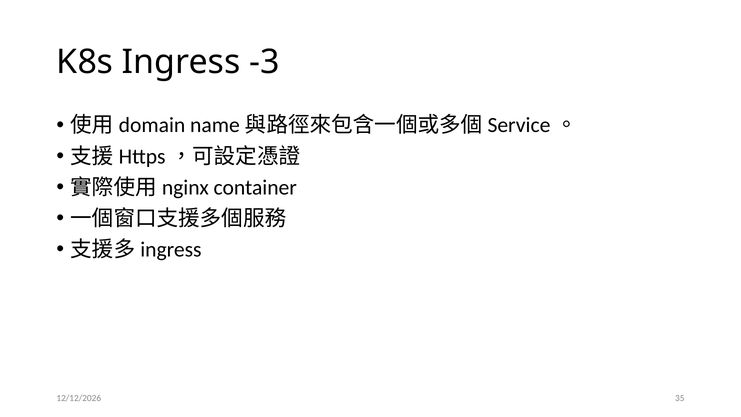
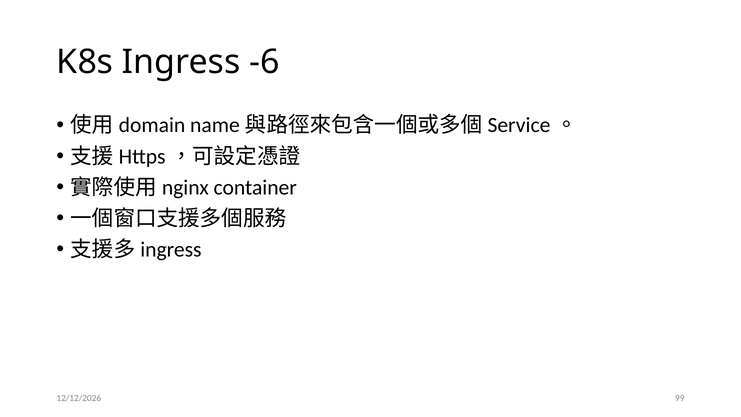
-3: -3 -> -6
35: 35 -> 99
